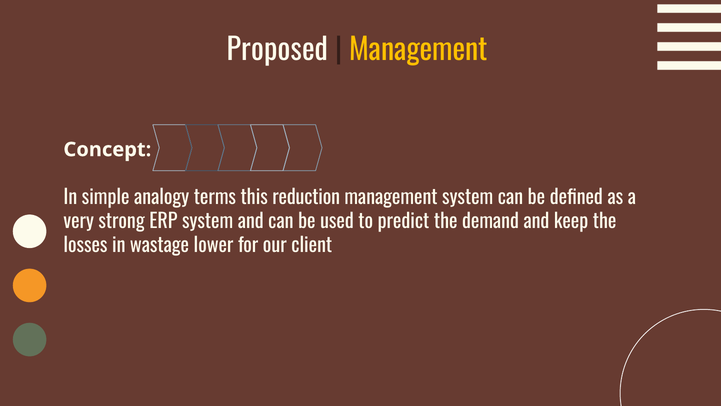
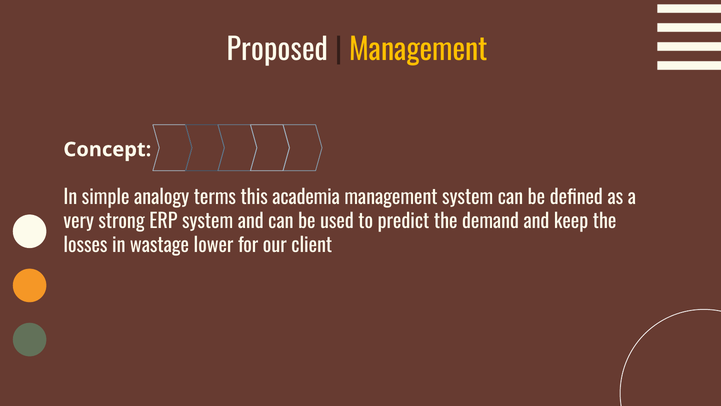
reduction: reduction -> academia
